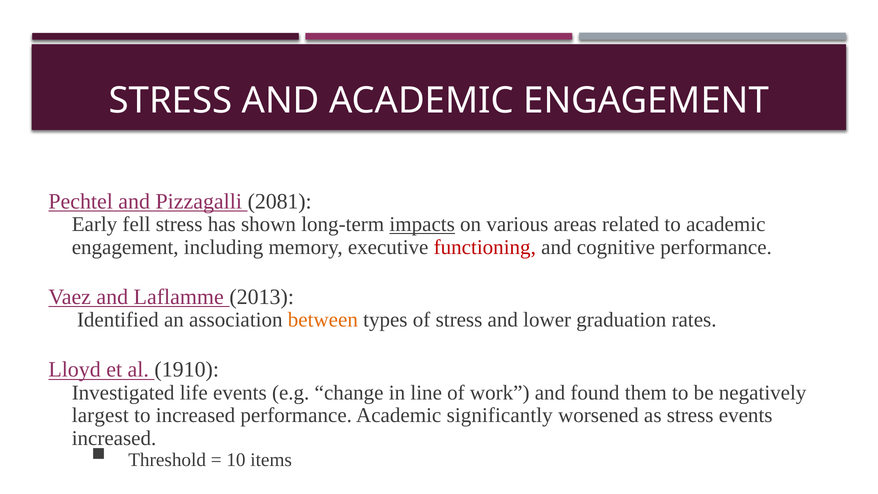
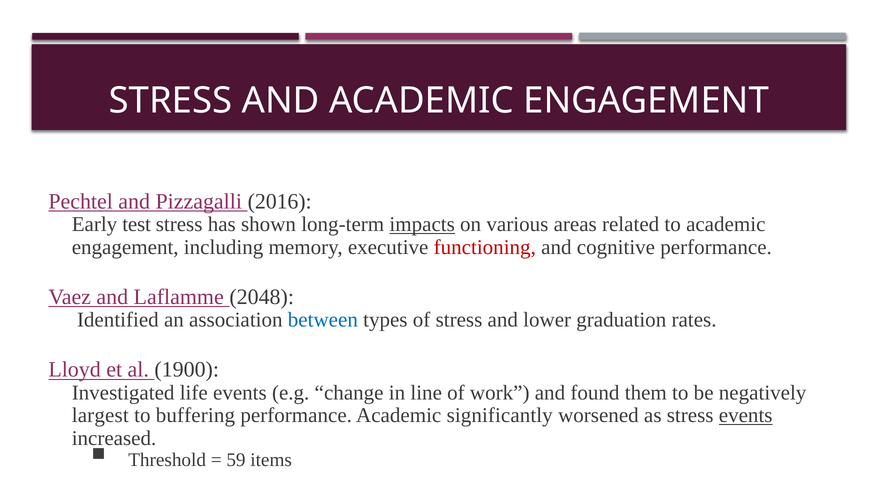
2081: 2081 -> 2016
fell: fell -> test
2013: 2013 -> 2048
between colour: orange -> blue
1910: 1910 -> 1900
to increased: increased -> buffering
events at (746, 415) underline: none -> present
10: 10 -> 59
